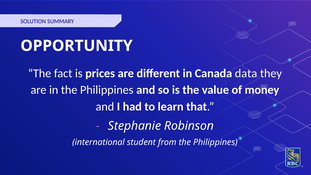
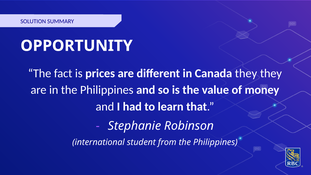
Canada data: data -> they
